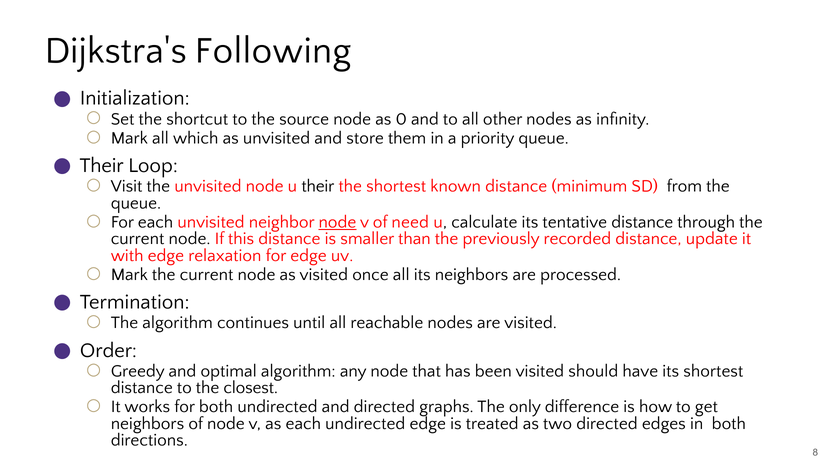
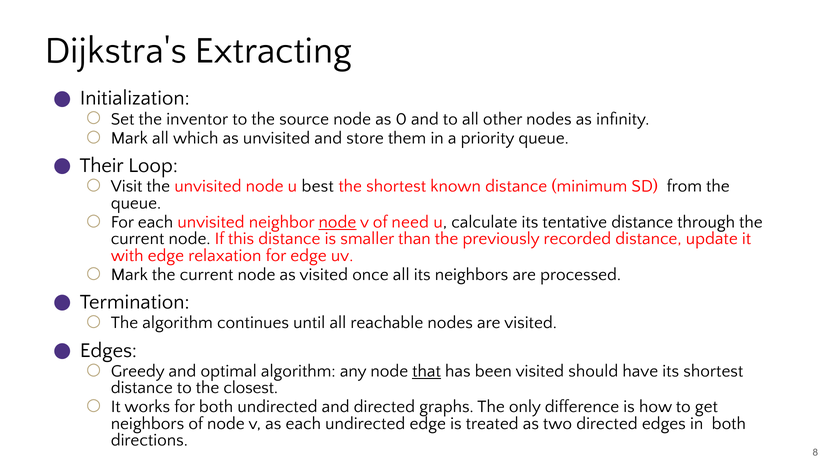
Following: Following -> Extracting
shortcut: shortcut -> inventor
u their: their -> best
Order at (108, 350): Order -> Edges
that underline: none -> present
